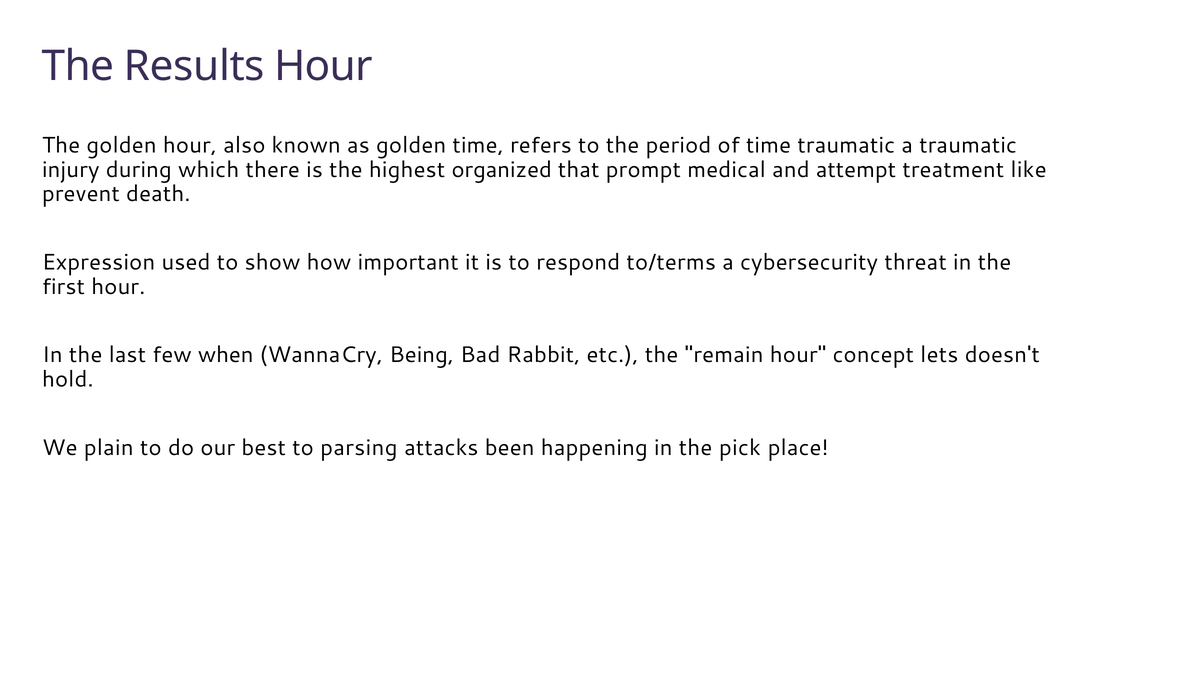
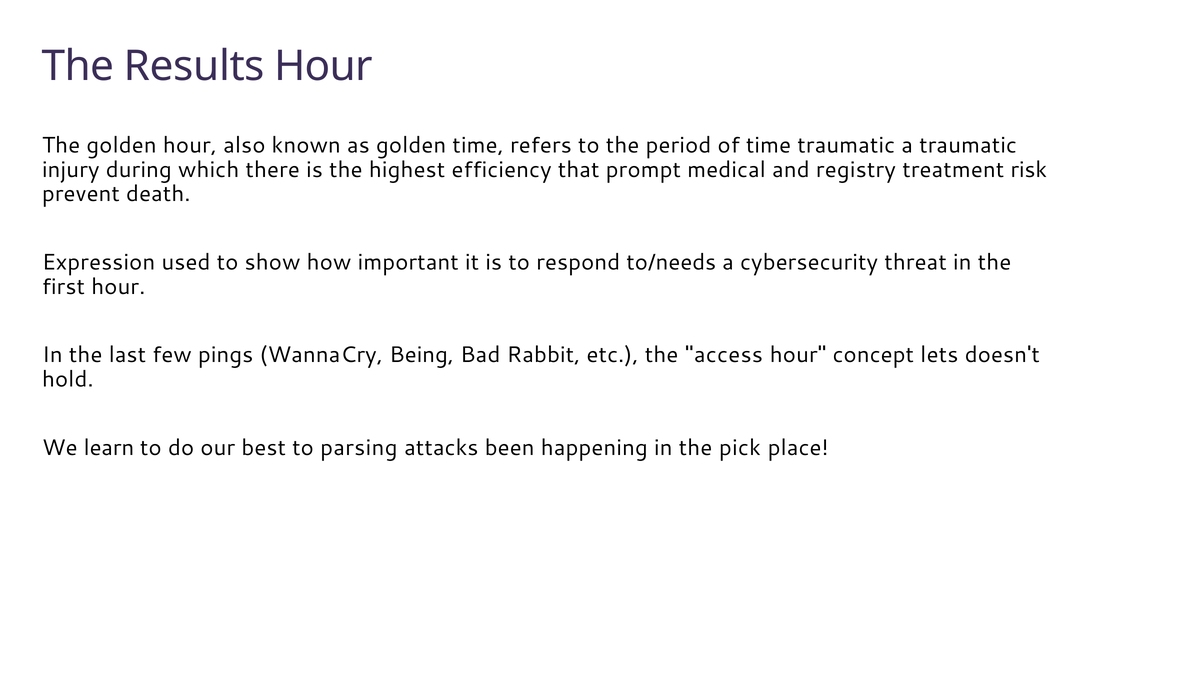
organized: organized -> efficiency
attempt: attempt -> registry
like: like -> risk
to/terms: to/terms -> to/needs
when: when -> pings
remain: remain -> access
plain: plain -> learn
